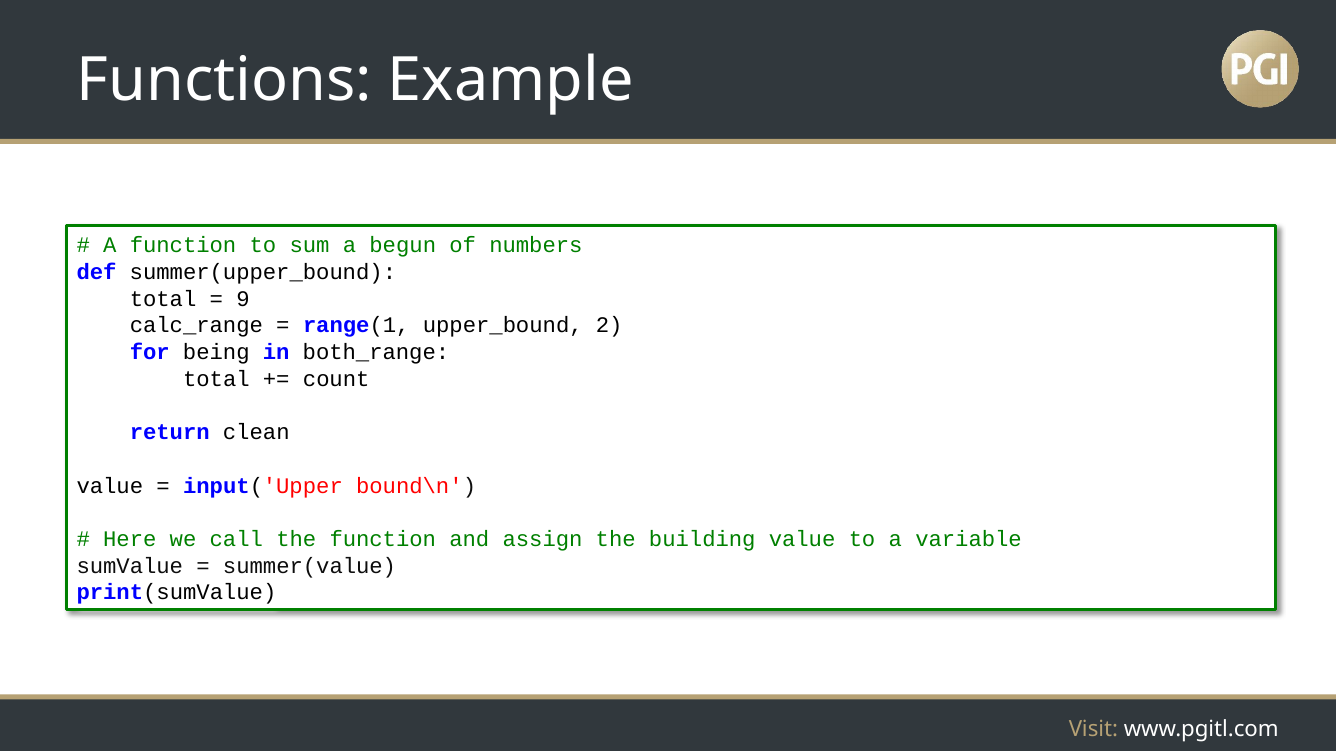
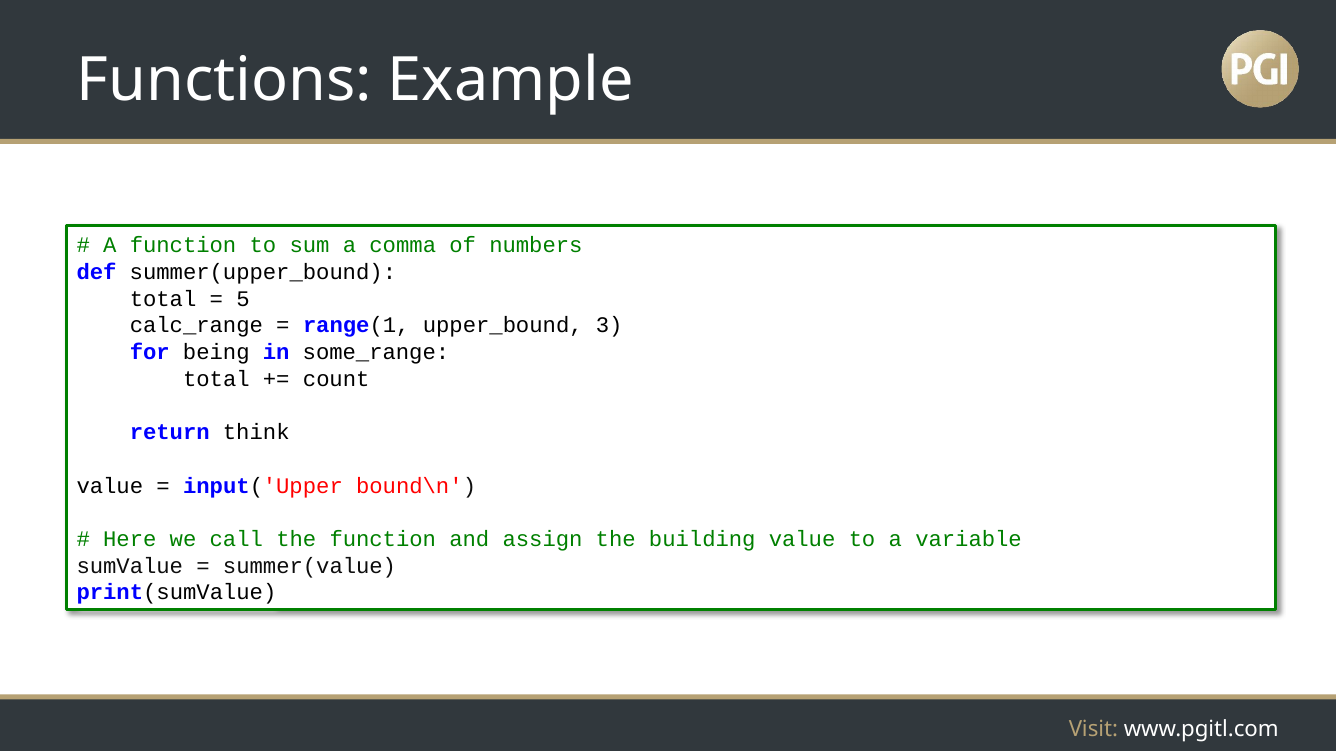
begun: begun -> comma
9: 9 -> 5
2: 2 -> 3
both_range: both_range -> some_range
clean: clean -> think
